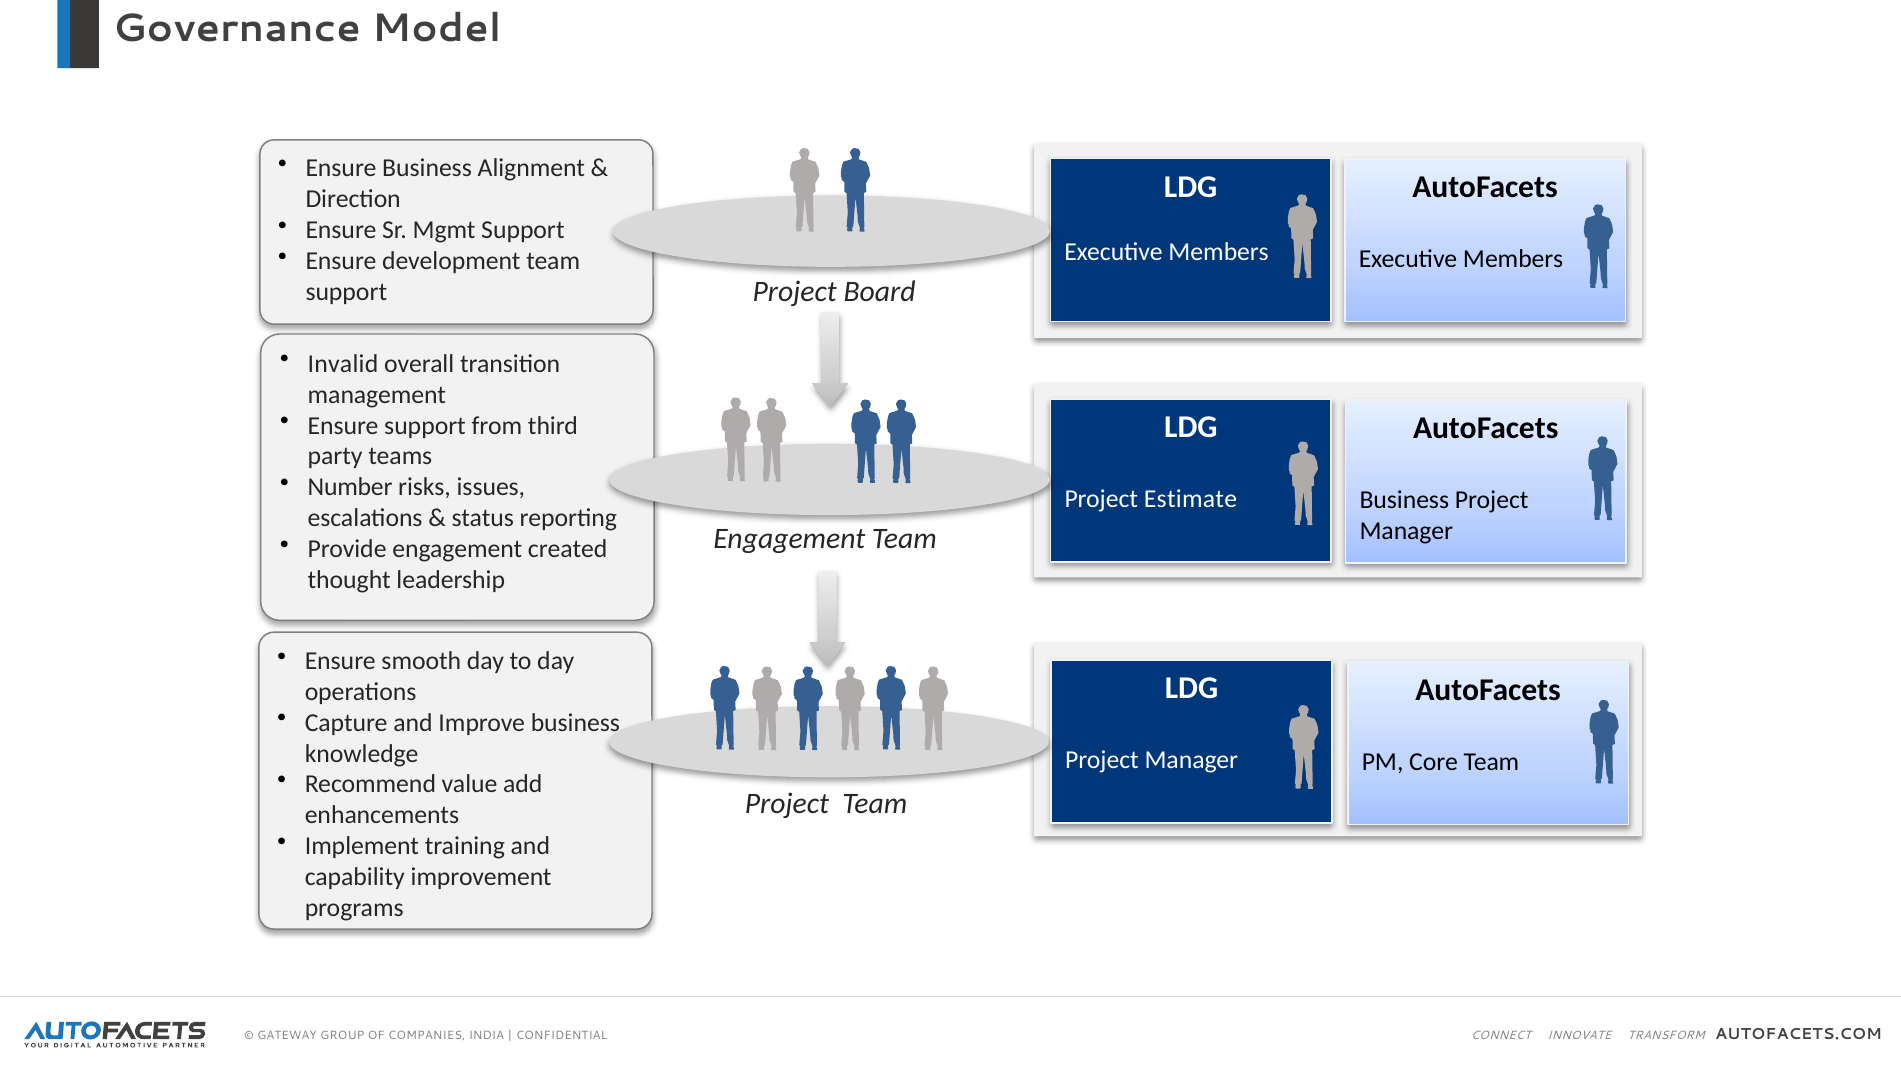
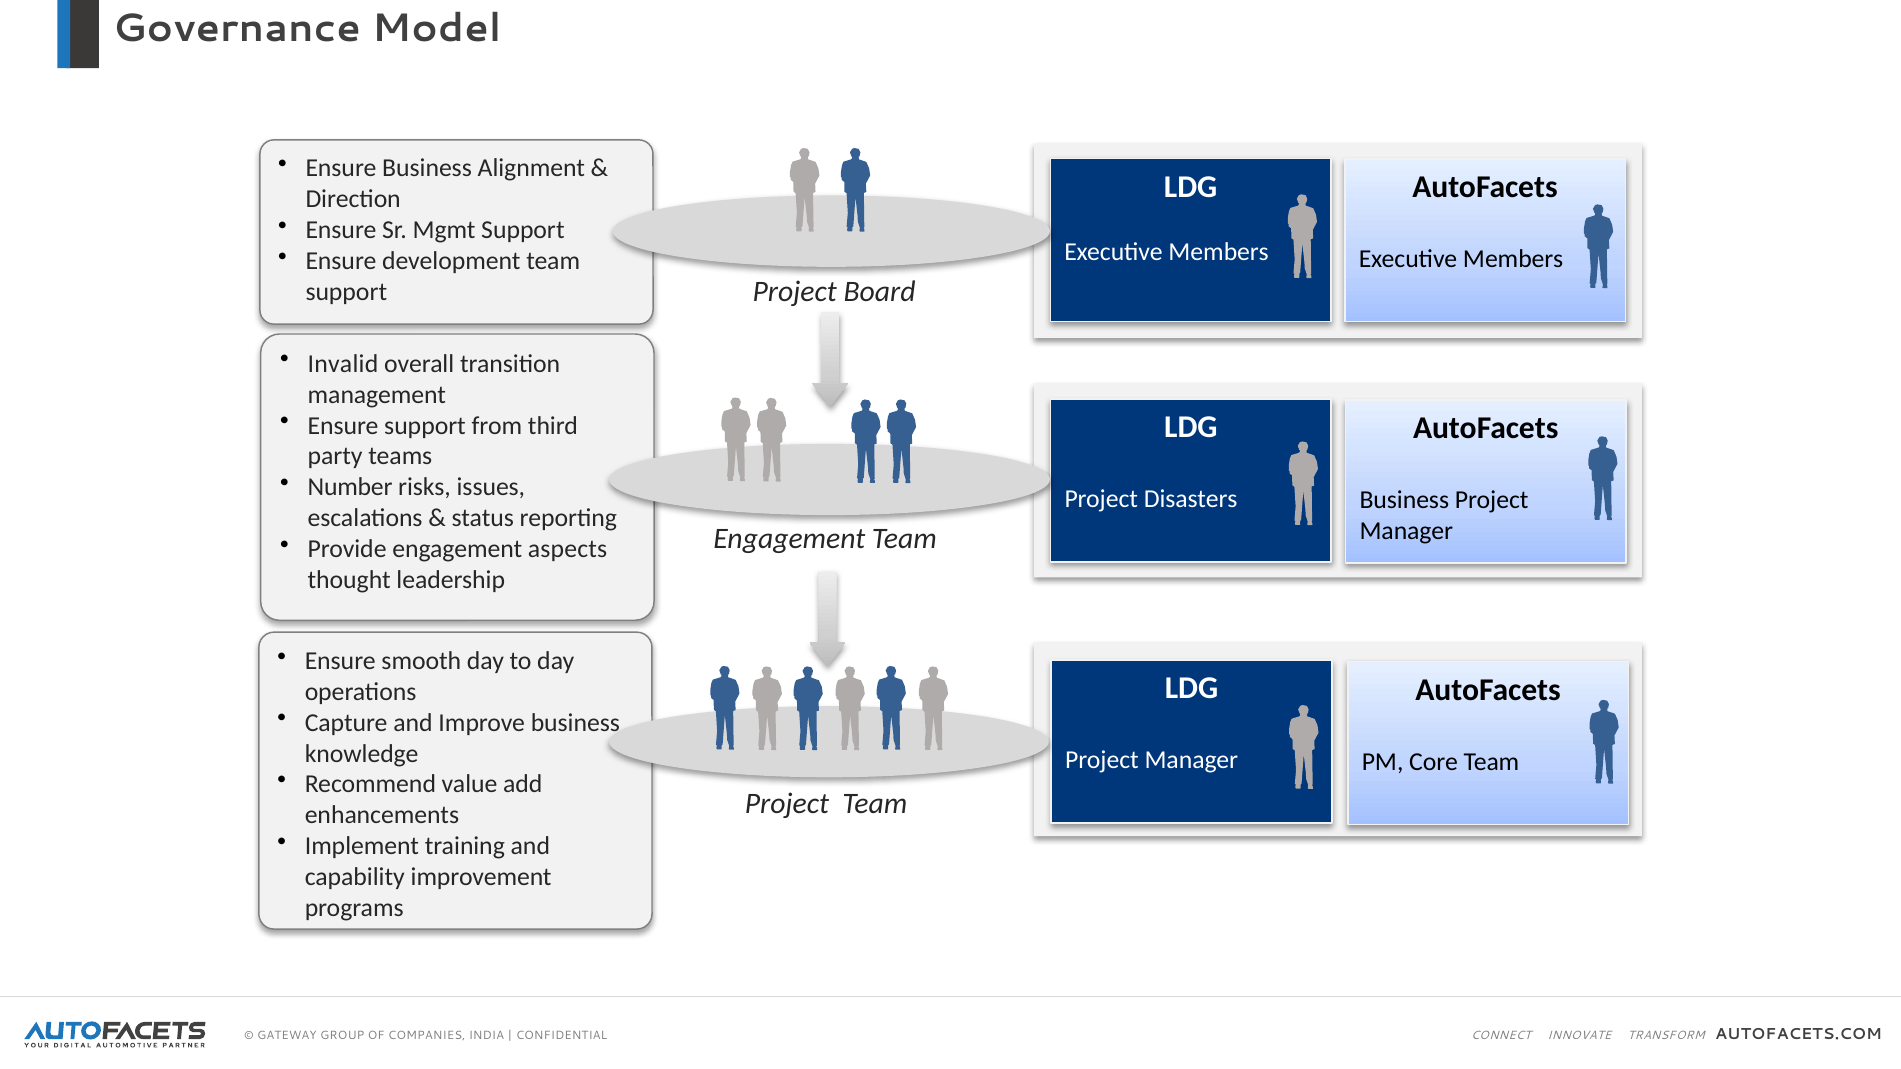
Estimate: Estimate -> Disasters
created: created -> aspects
